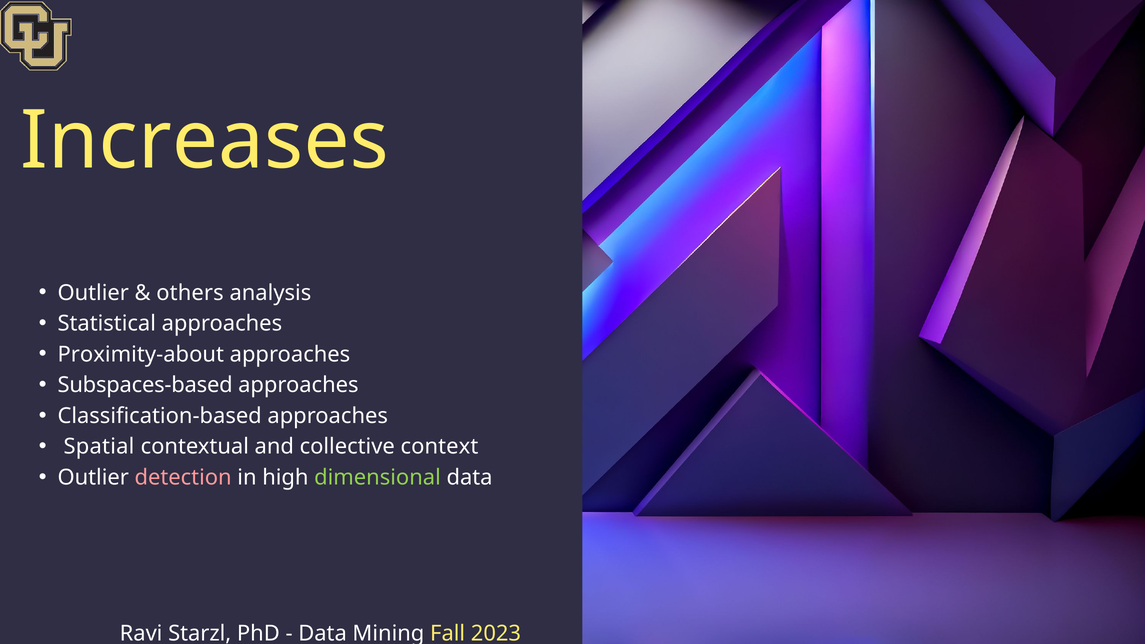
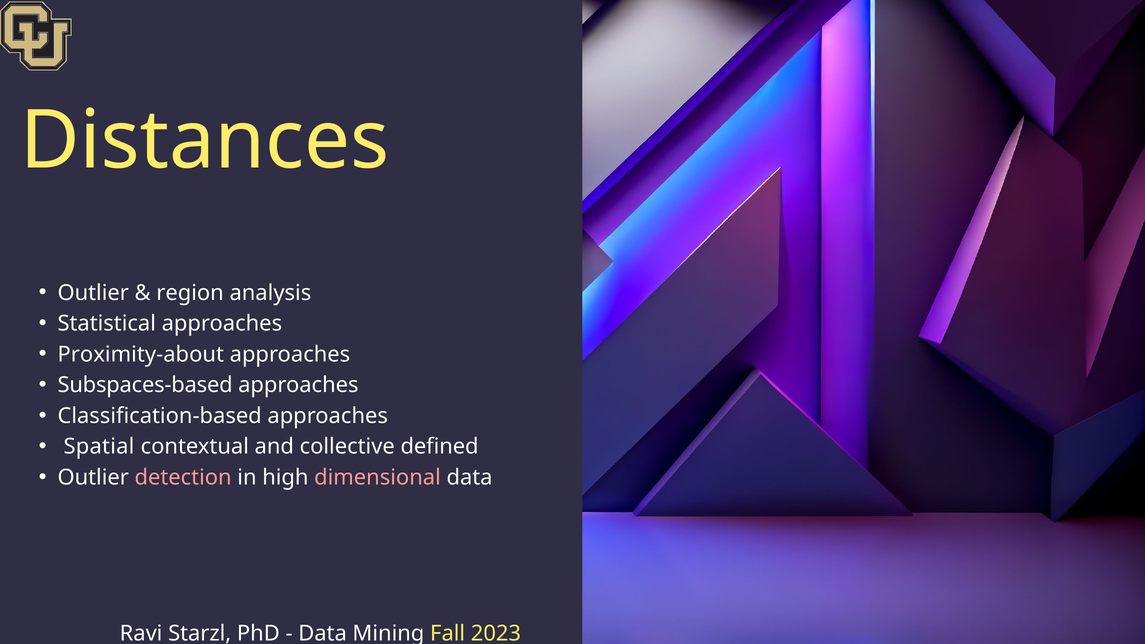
Increases: Increases -> Distances
others: others -> region
context: context -> defined
dimensional colour: light green -> pink
